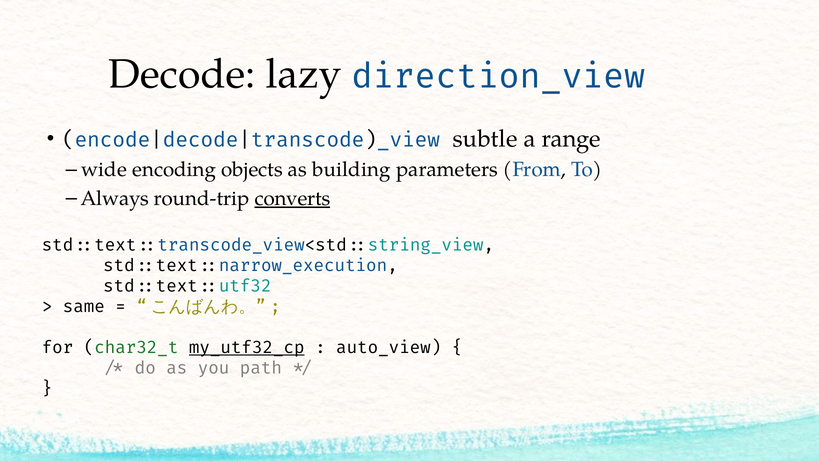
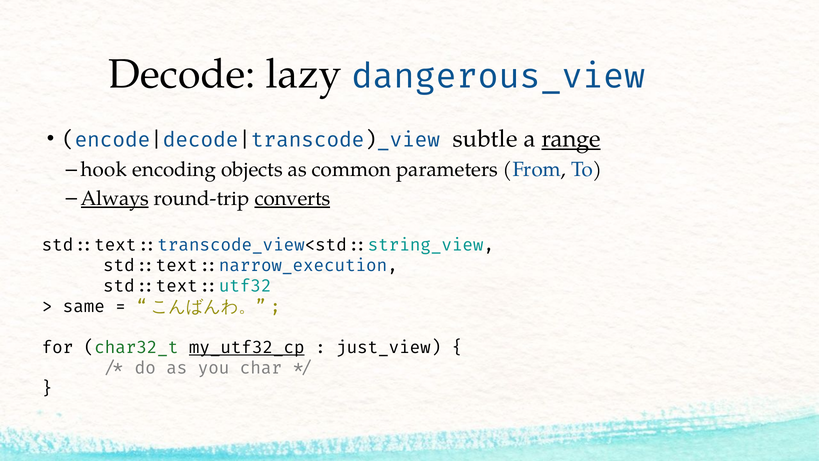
direction_view: direction_view -> dangerous_view
range underline: none -> present
wide: wide -> hook
building: building -> common
Always underline: none -> present
auto_view: auto_view -> just_view
path: path -> char
